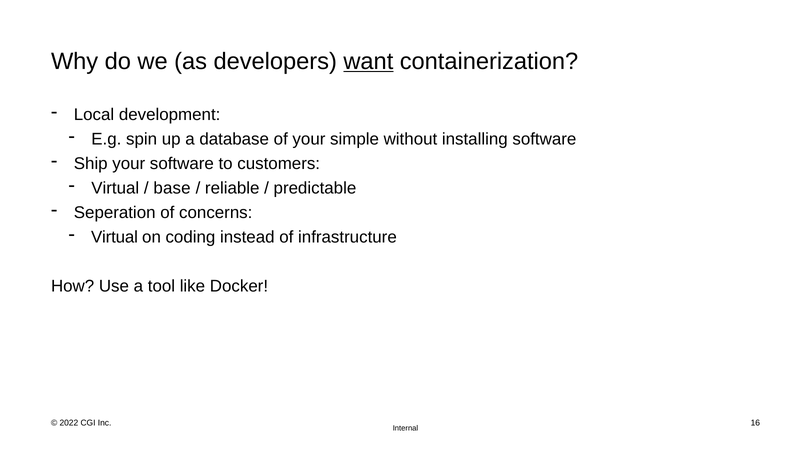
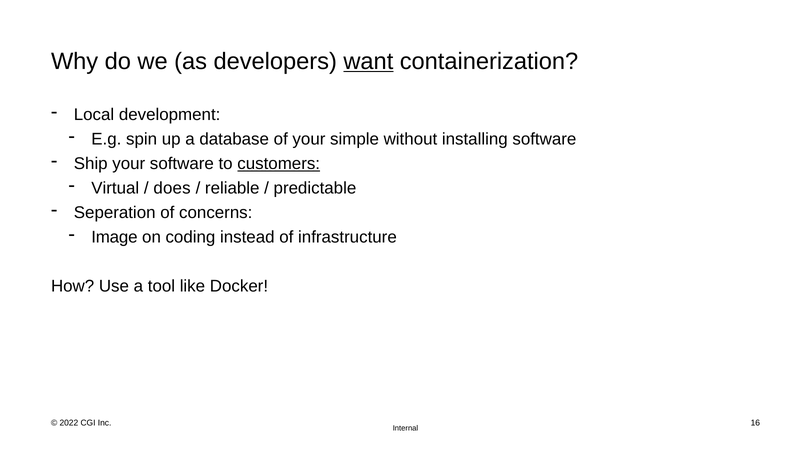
customers underline: none -> present
base: base -> does
Virtual at (114, 237): Virtual -> Image
